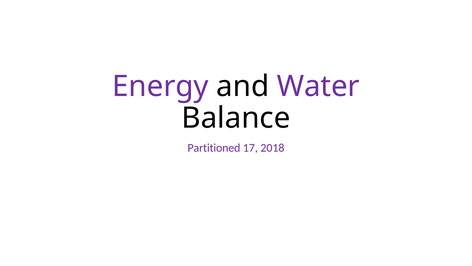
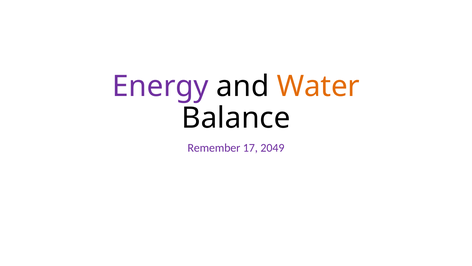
Water colour: purple -> orange
Partitioned: Partitioned -> Remember
2018: 2018 -> 2049
